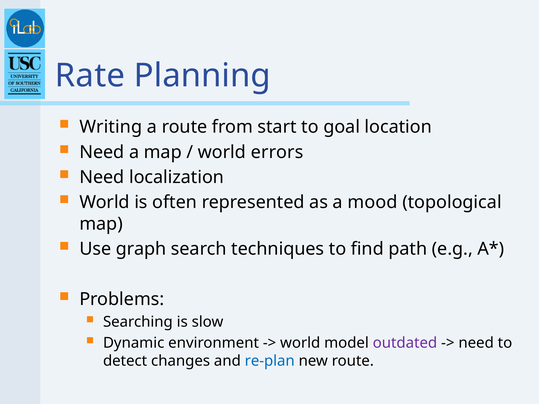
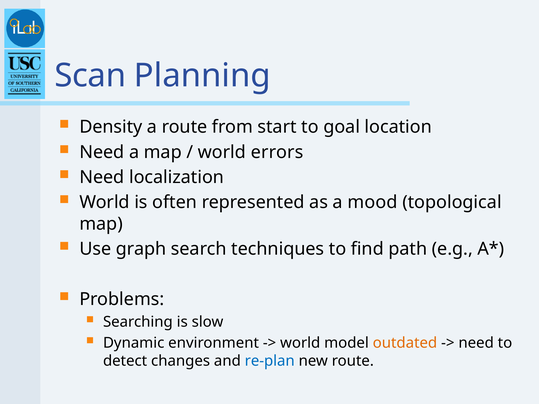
Rate: Rate -> Scan
Writing: Writing -> Density
outdated colour: purple -> orange
